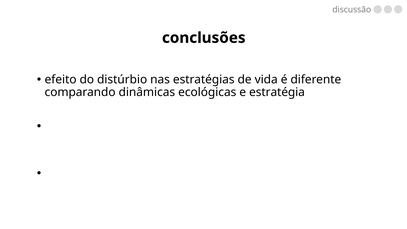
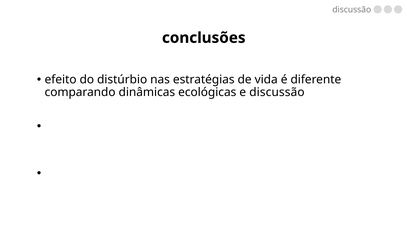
e estratégia: estratégia -> discussão
